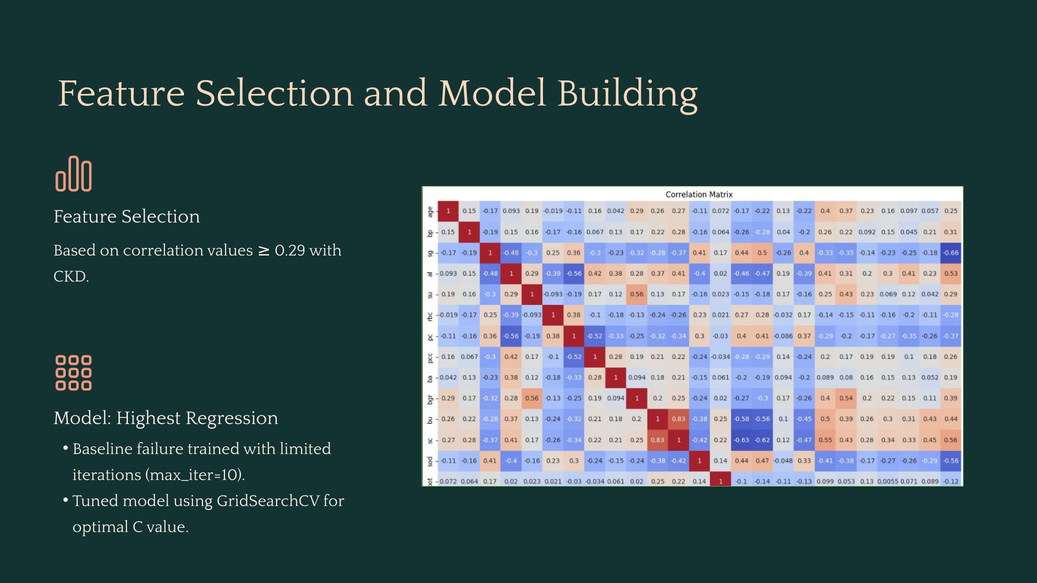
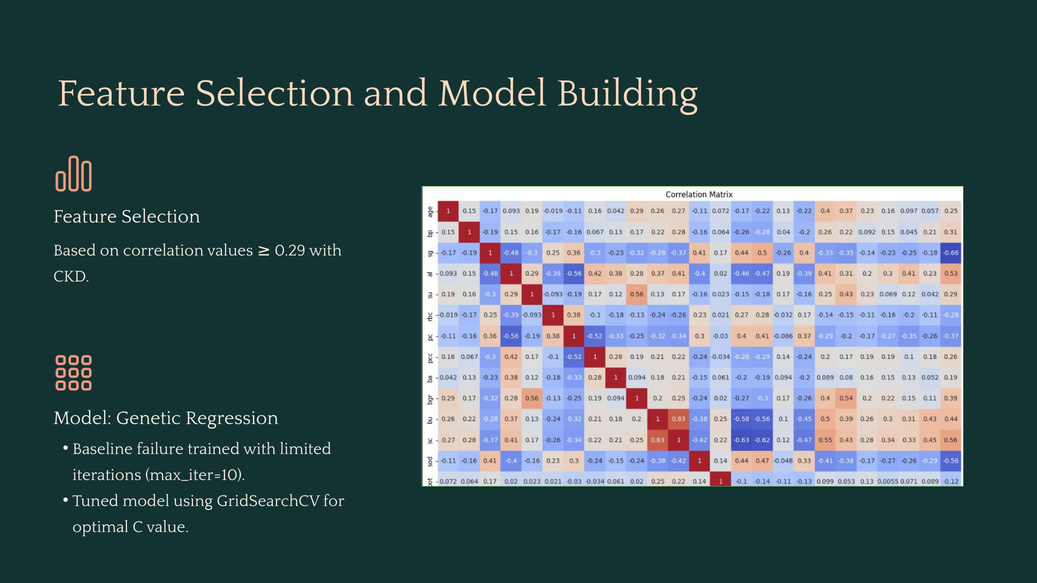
Highest: Highest -> Genetic
